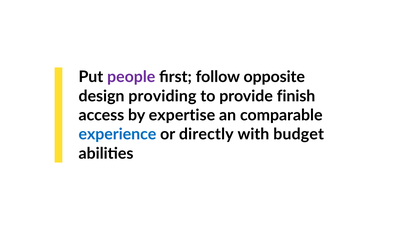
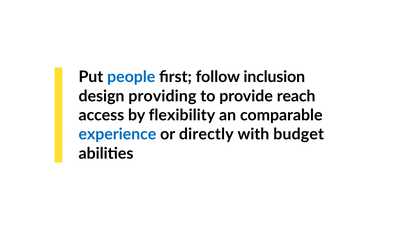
people colour: purple -> blue
opposite: opposite -> inclusion
finish: finish -> reach
expertise: expertise -> flexibility
